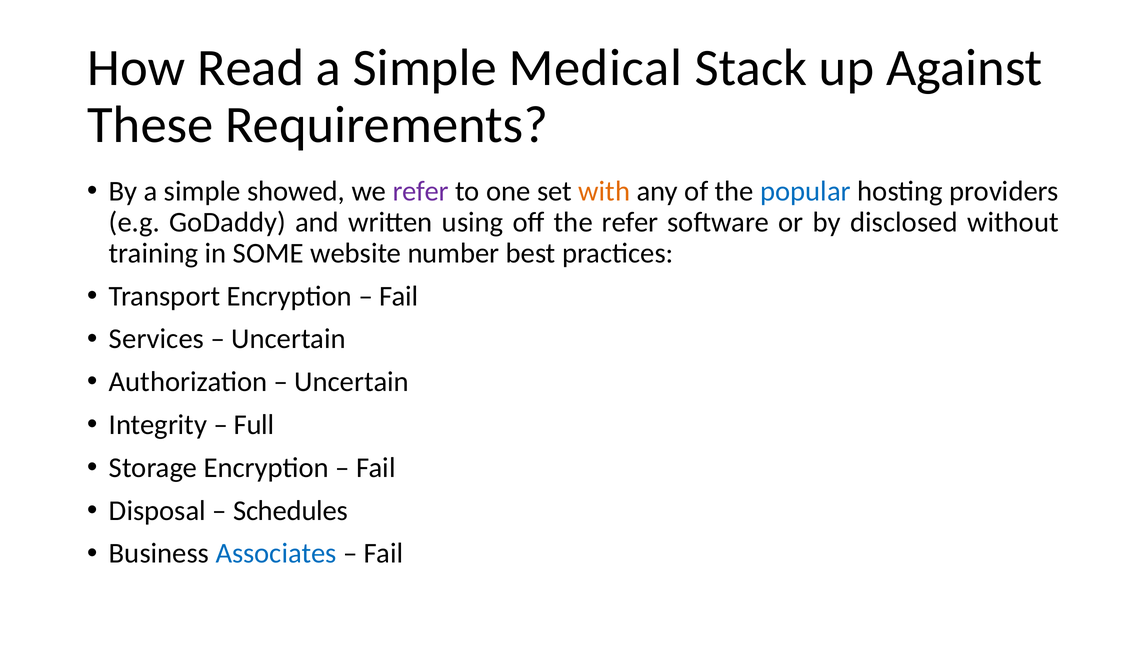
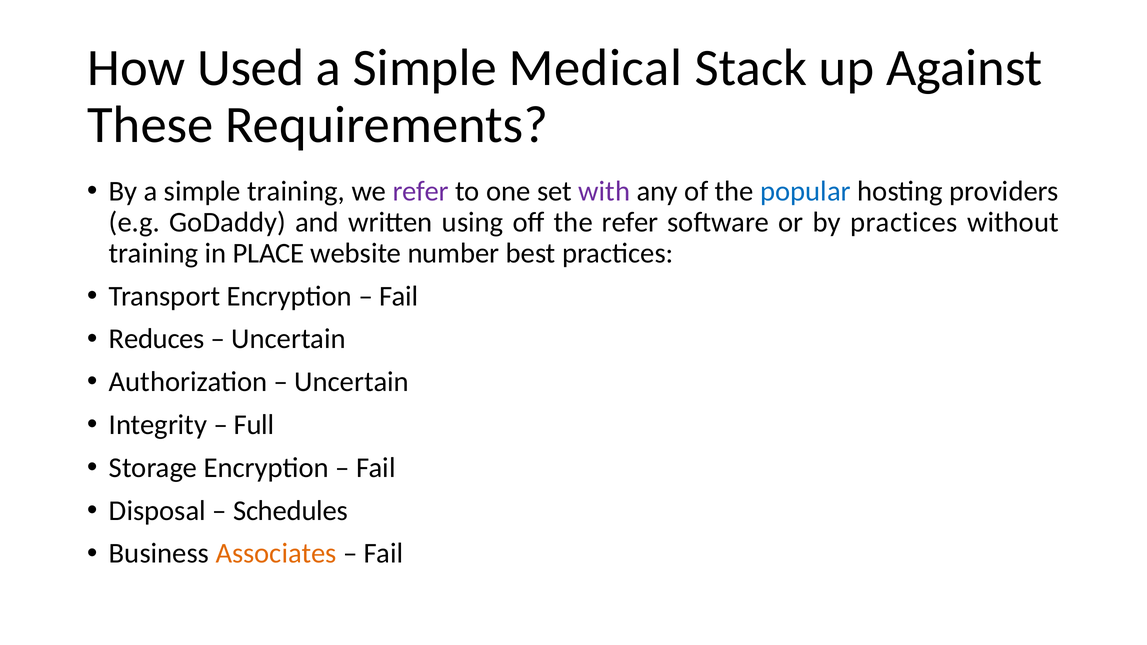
Read: Read -> Used
simple showed: showed -> training
with colour: orange -> purple
by disclosed: disclosed -> practices
SOME: SOME -> PLACE
Services: Services -> Reduces
Associates colour: blue -> orange
